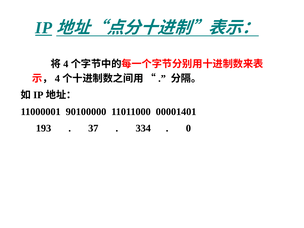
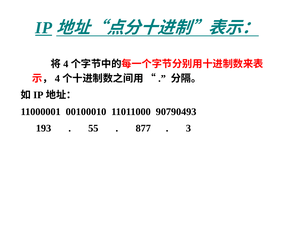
90100000: 90100000 -> 00100010
00001401: 00001401 -> 90790493
37: 37 -> 55
334: 334 -> 877
0: 0 -> 3
